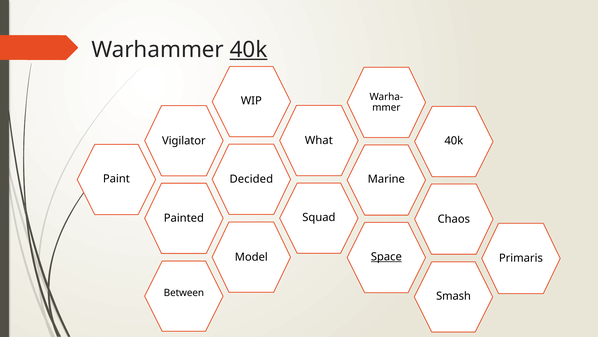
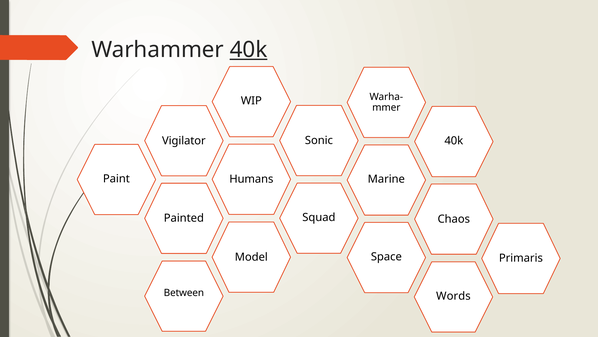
What: What -> Sonic
Decided: Decided -> Humans
Space underline: present -> none
Smash: Smash -> Words
